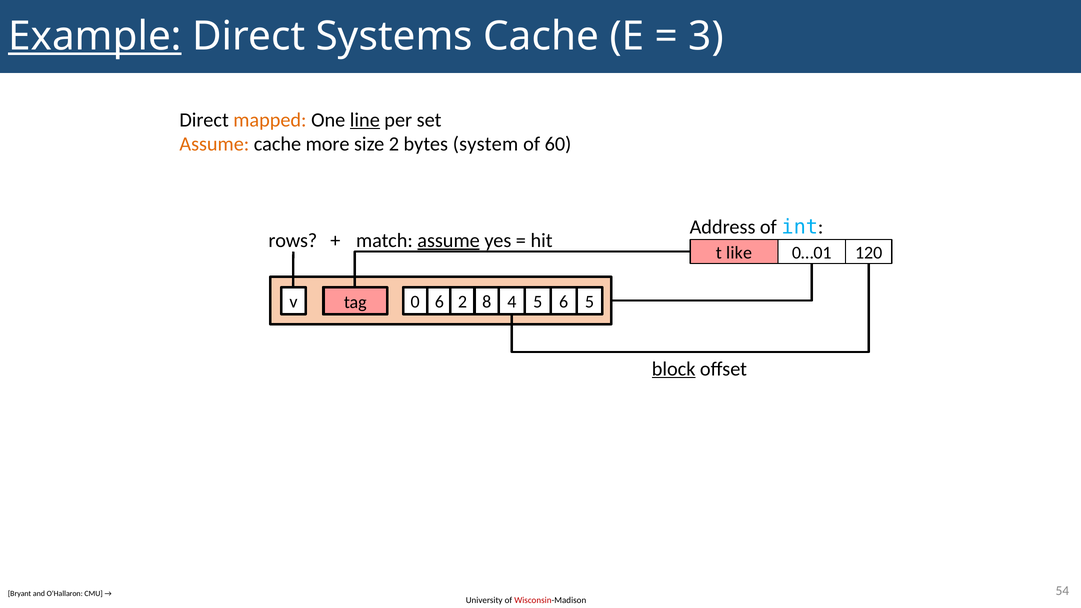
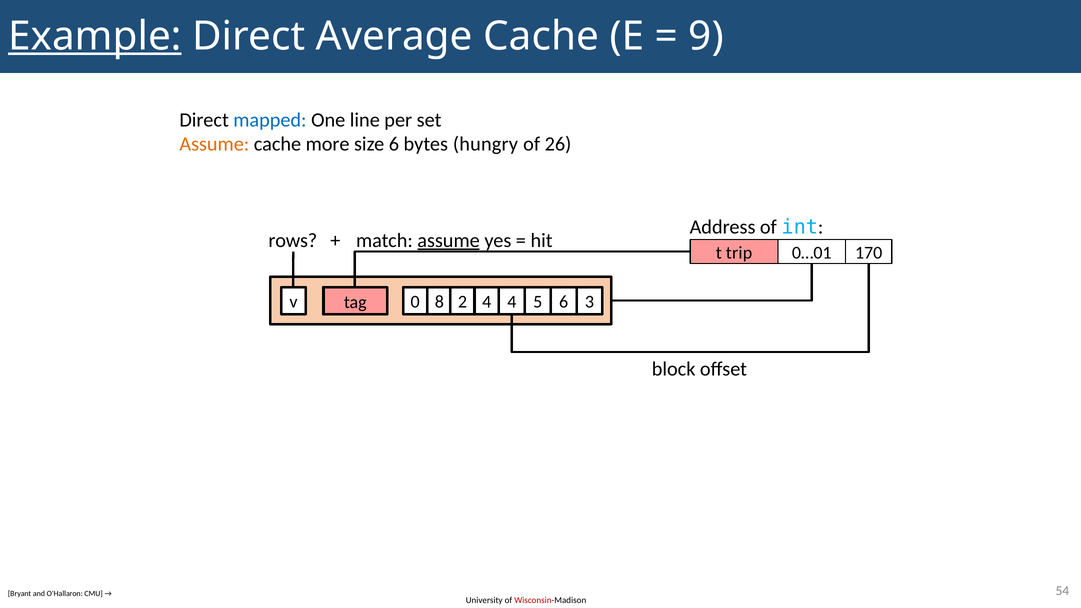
Systems: Systems -> Average
3: 3 -> 9
mapped colour: orange -> blue
line underline: present -> none
size 2: 2 -> 6
system: system -> hungry
60: 60 -> 26
like: like -> trip
120: 120 -> 170
0 6: 6 -> 8
v 8: 8 -> 4
2 5: 5 -> 3
block underline: present -> none
